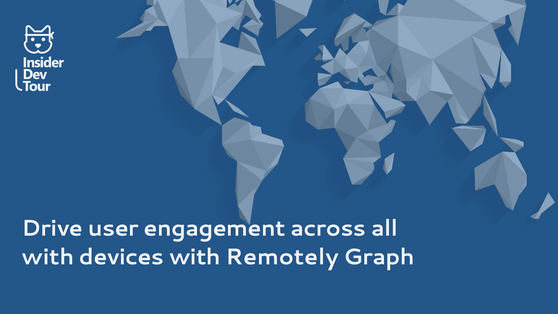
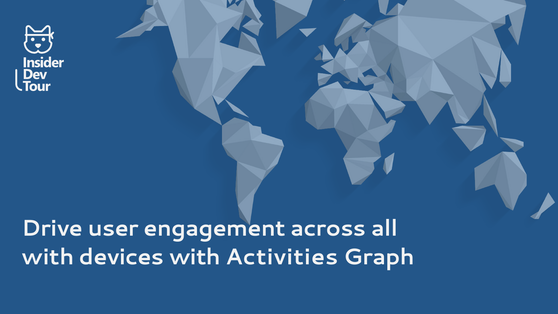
Remotely: Remotely -> Activities
